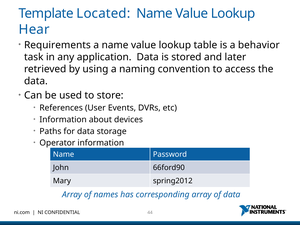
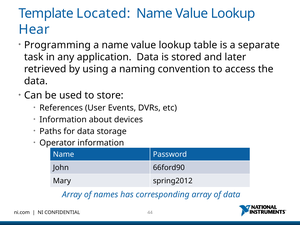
Requirements: Requirements -> Programming
behavior: behavior -> separate
